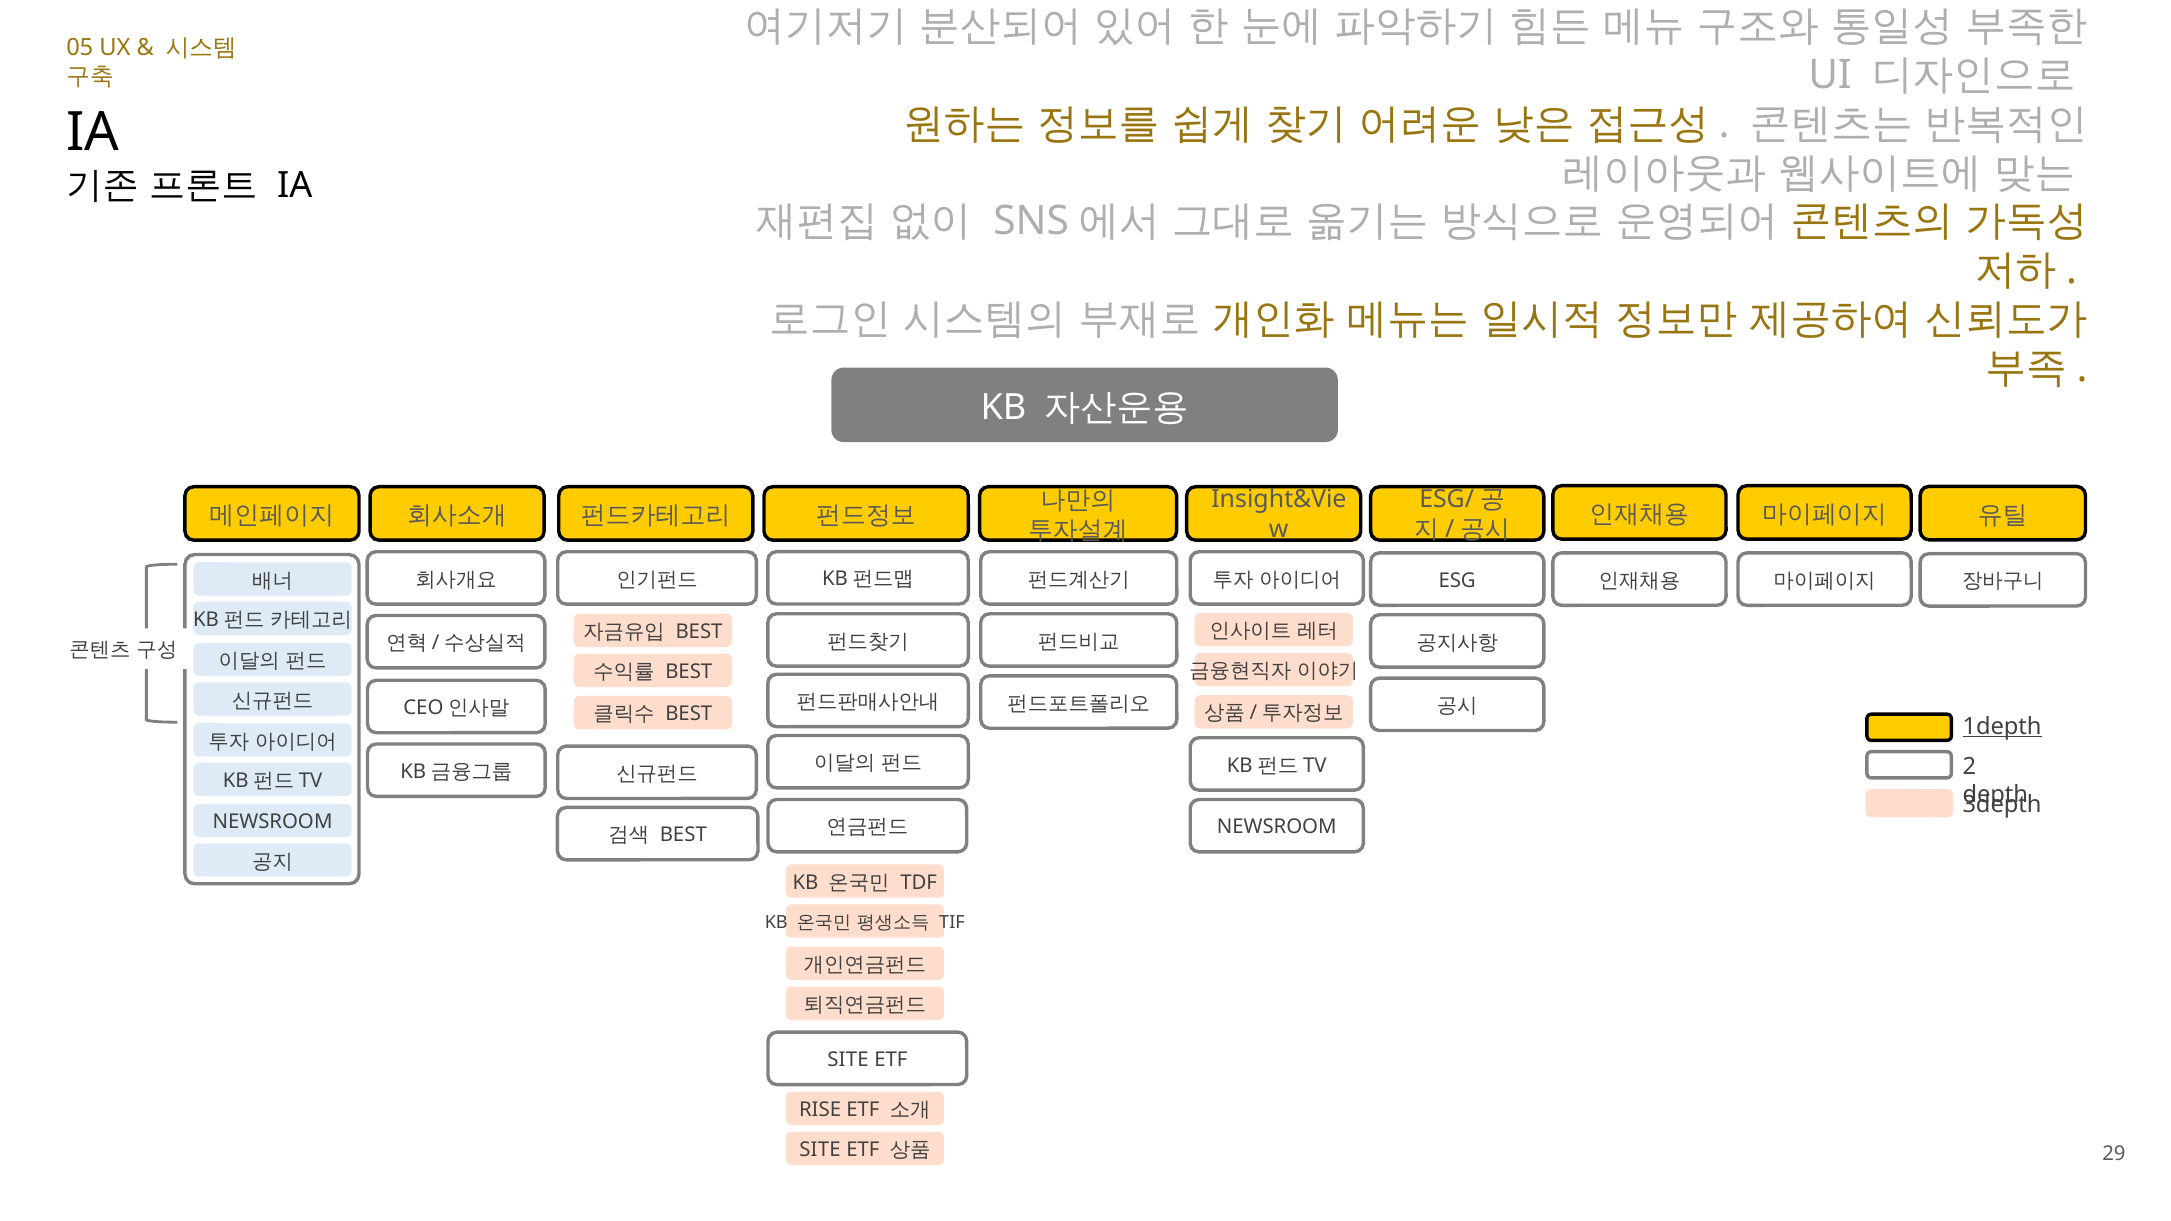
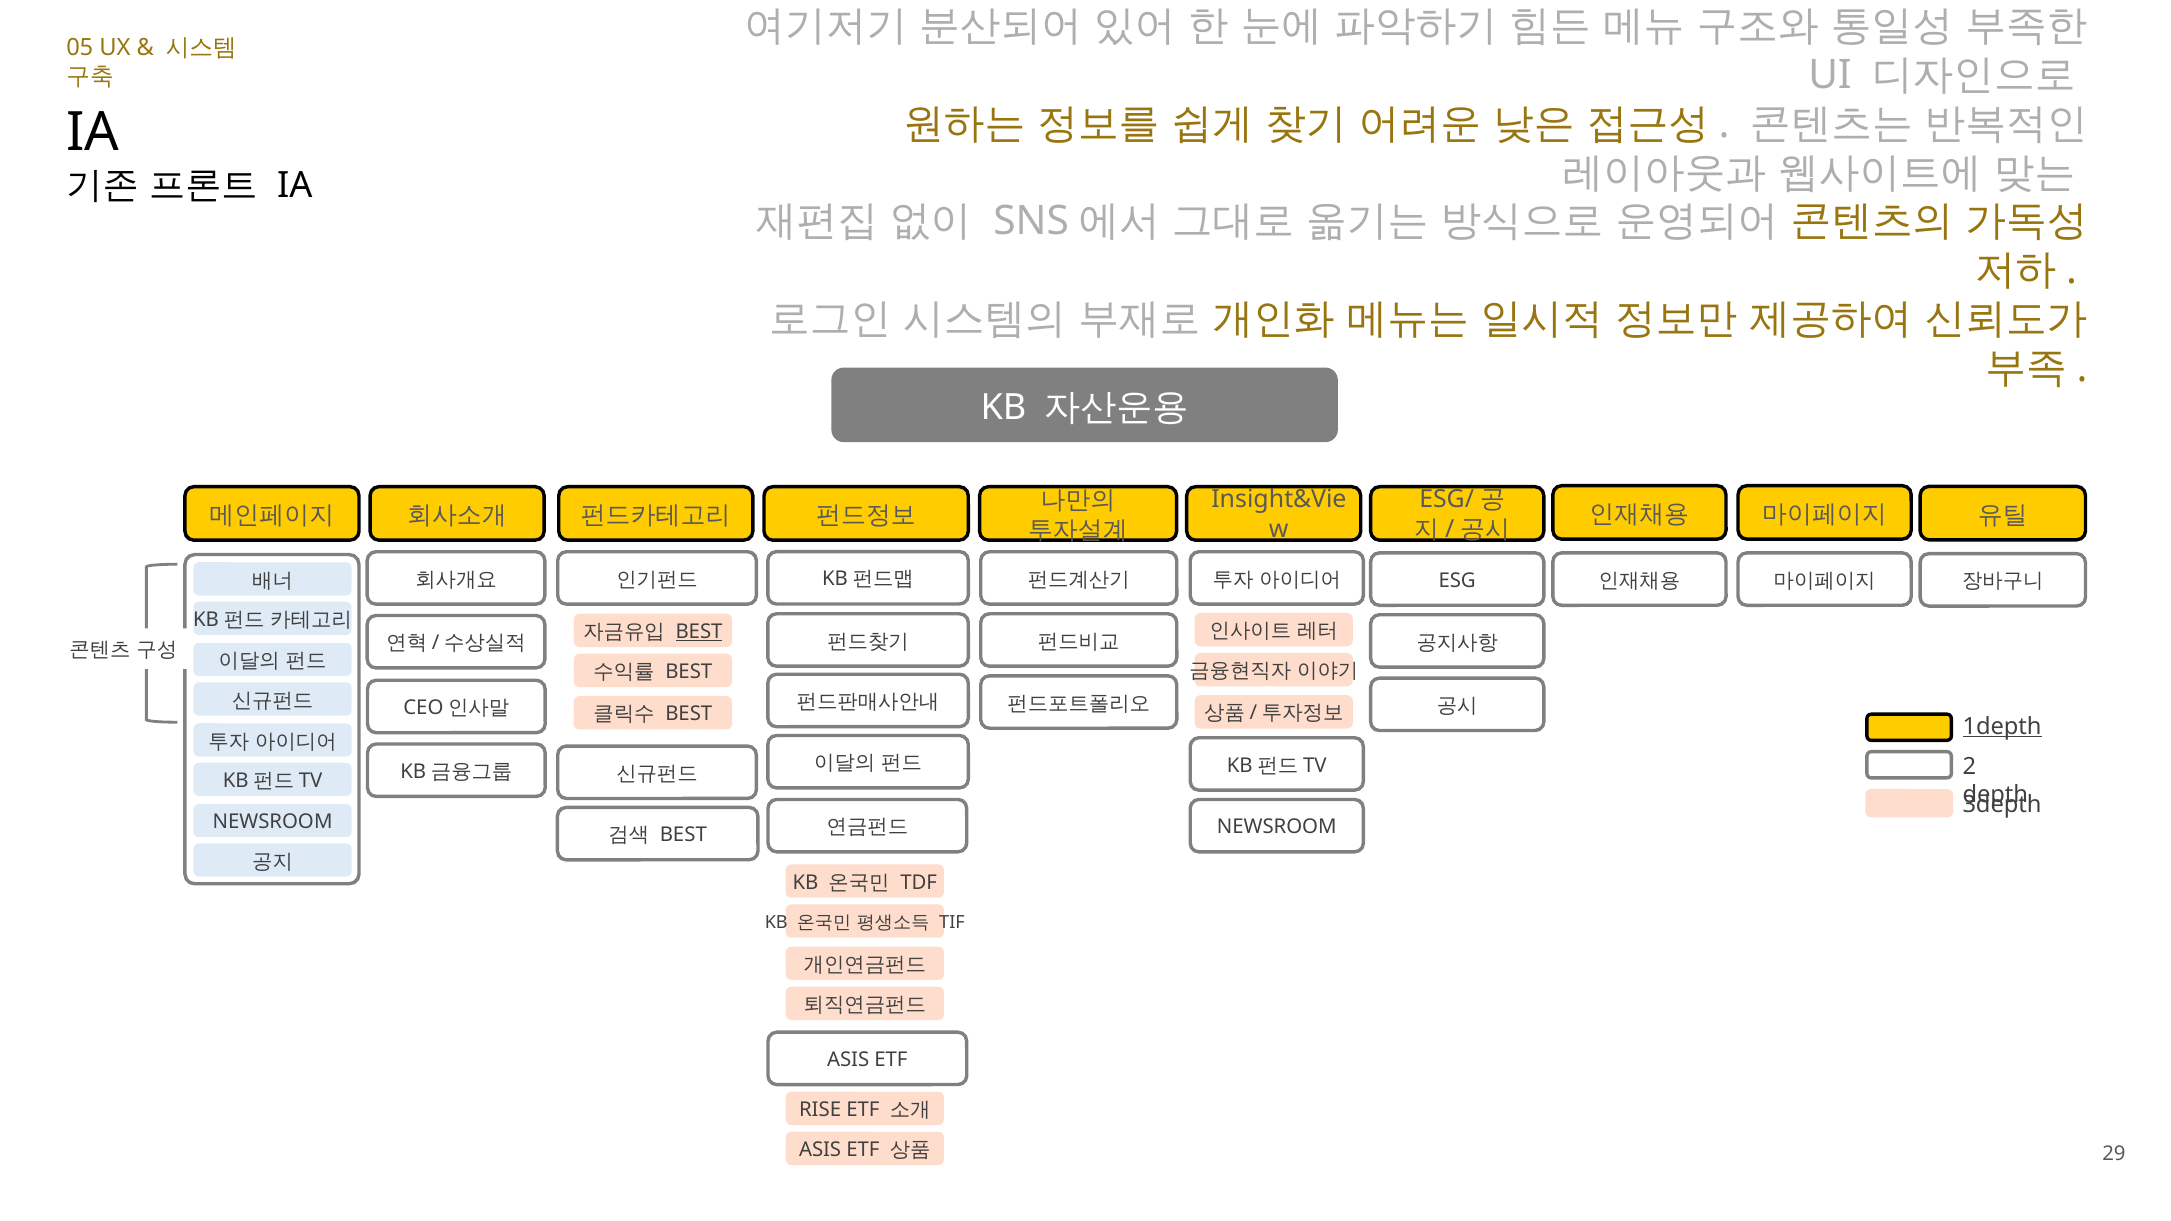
BEST at (699, 632) underline: none -> present
SITE at (848, 1060): SITE -> ASIS
SITE at (820, 1150): SITE -> ASIS
